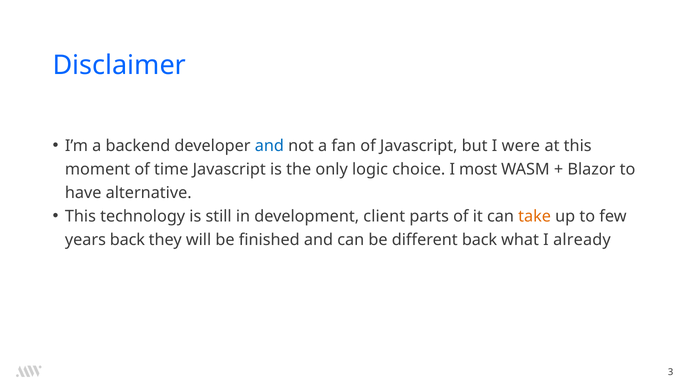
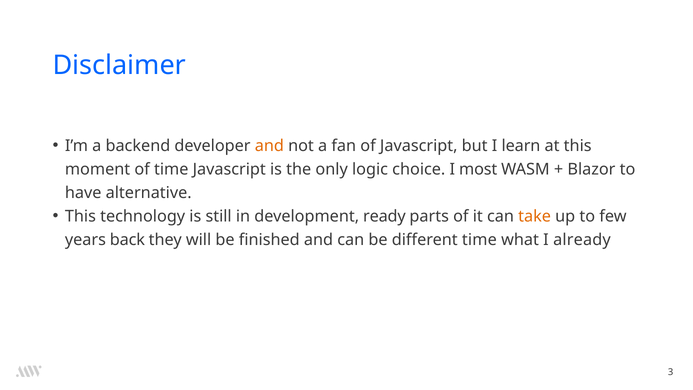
and at (269, 146) colour: blue -> orange
were: were -> learn
client: client -> ready
different back: back -> time
